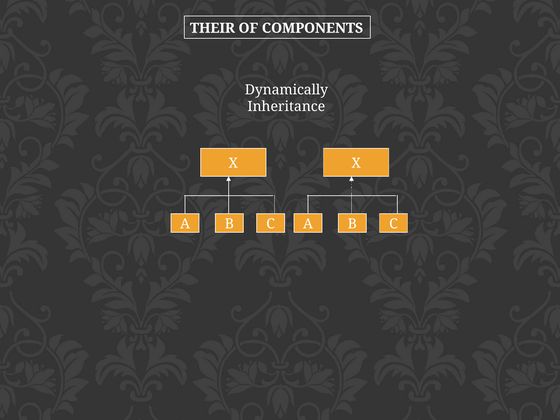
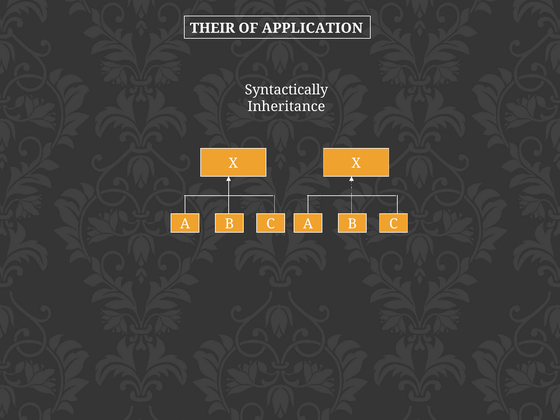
COMPONENTS: COMPONENTS -> APPLICATION
Dynamically: Dynamically -> Syntactically
